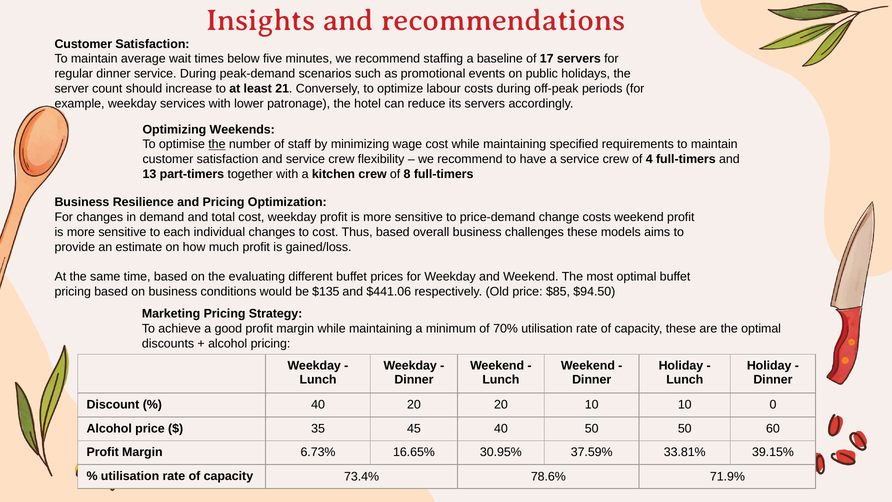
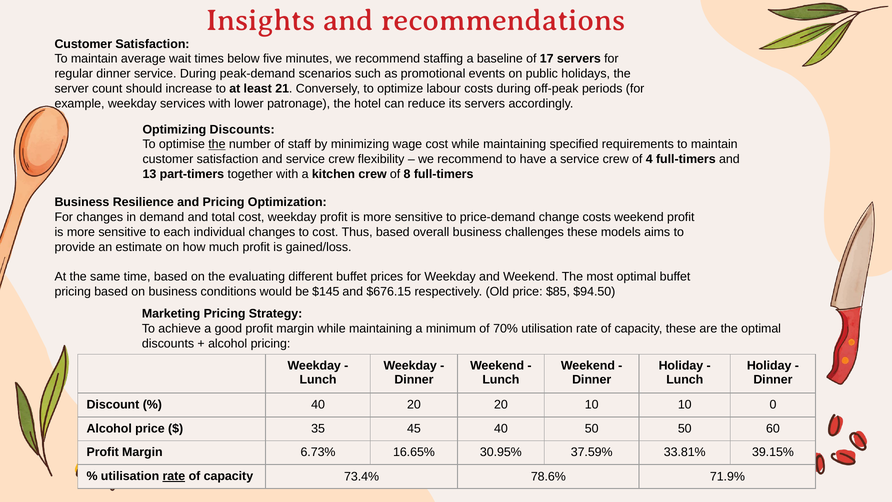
Optimizing Weekends: Weekends -> Discounts
$135: $135 -> $145
$441.06: $441.06 -> $676.15
rate at (174, 476) underline: none -> present
